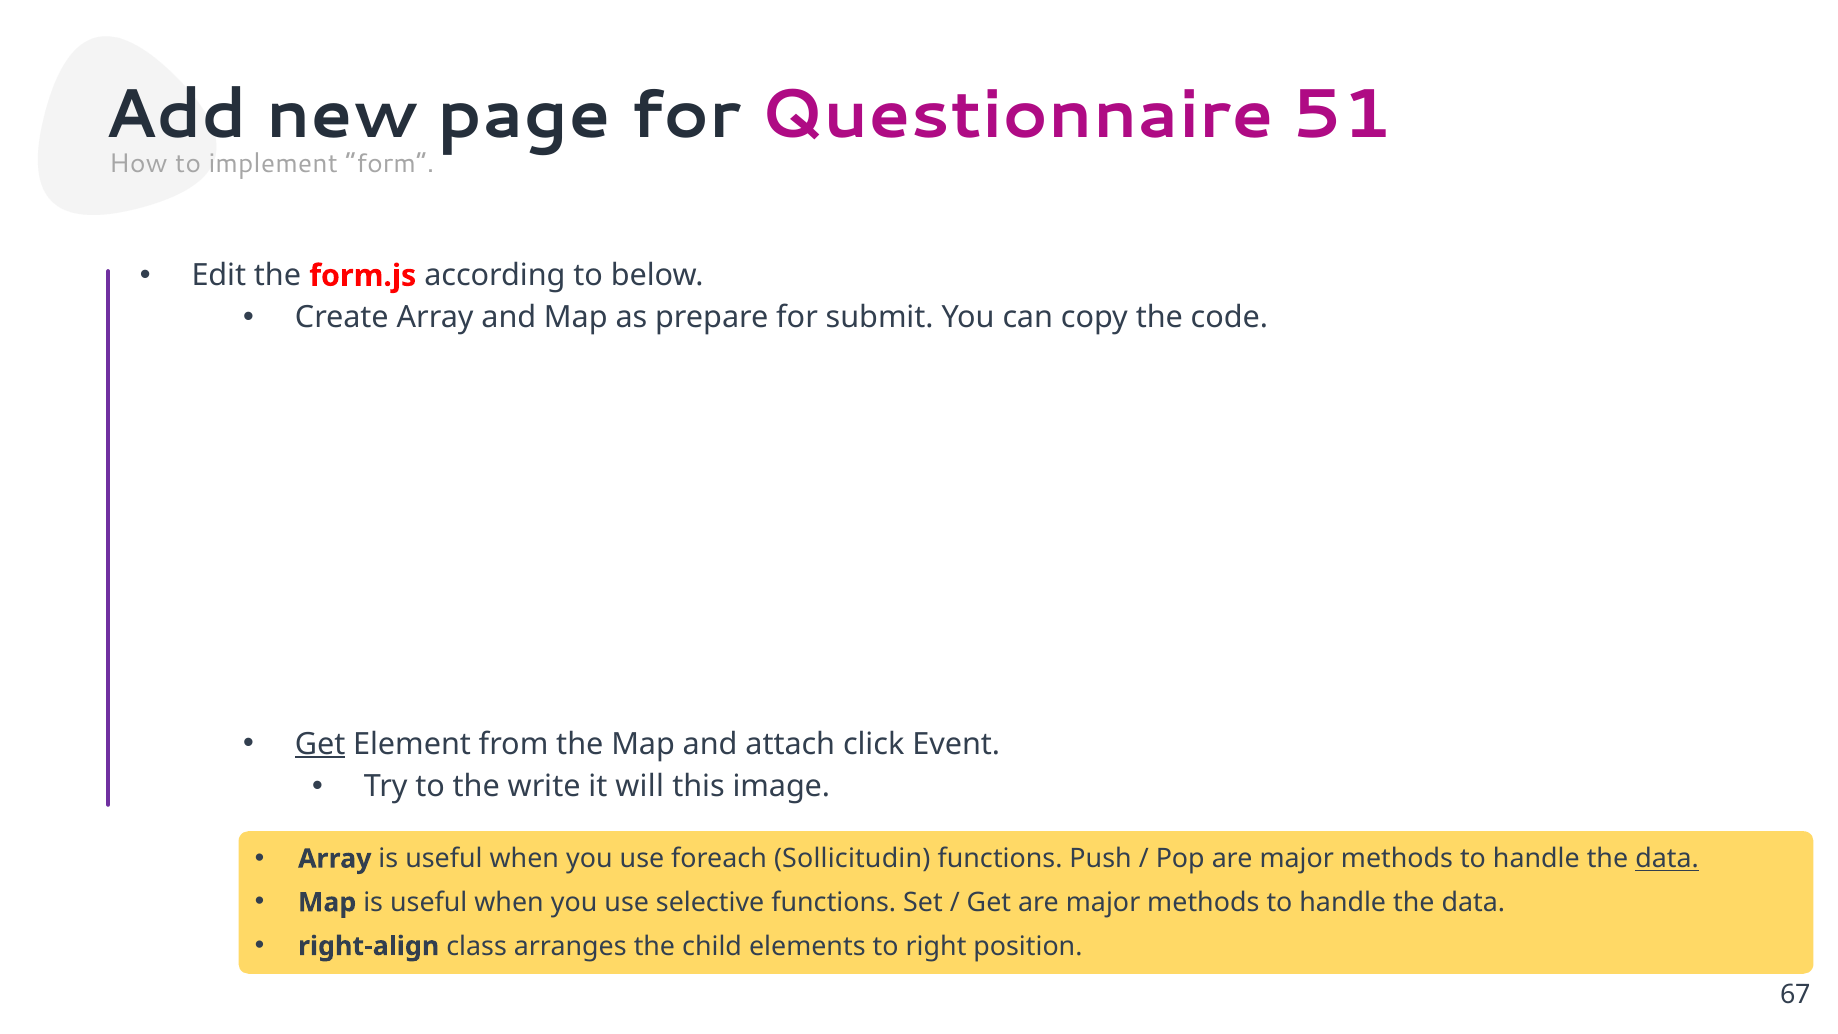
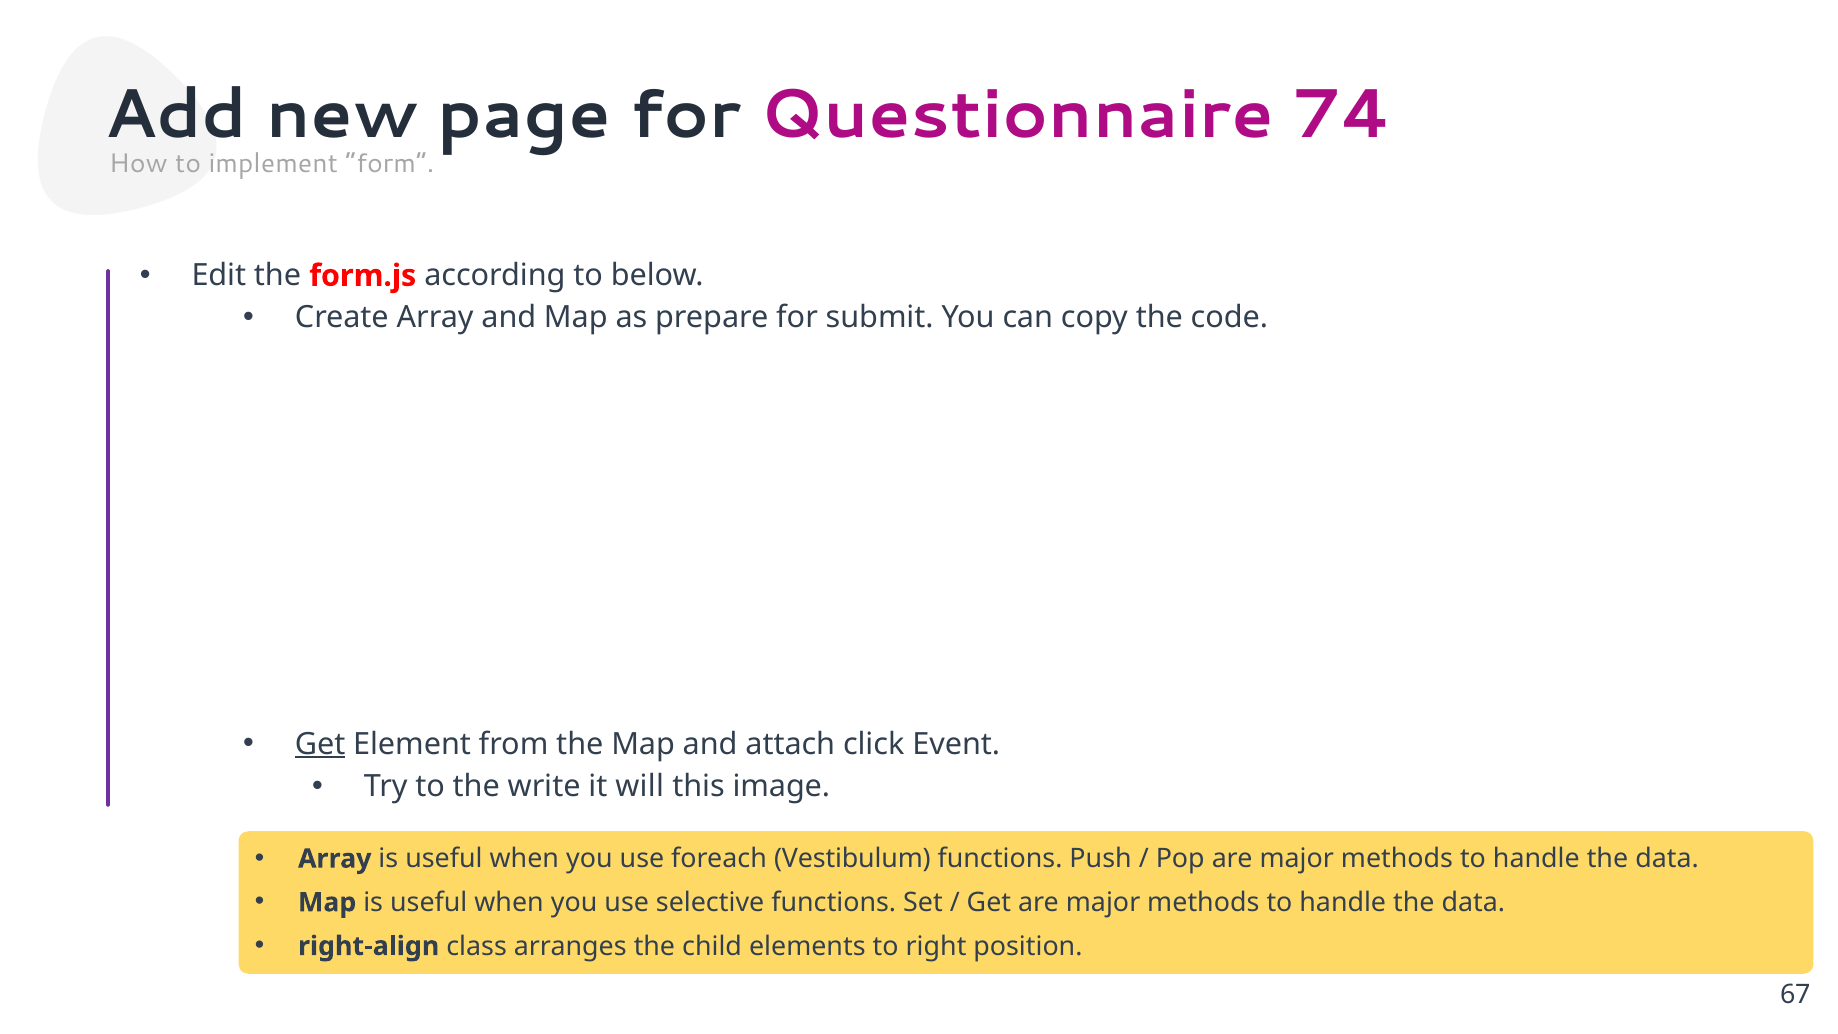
51: 51 -> 74
Sollicitudin: Sollicitudin -> Vestibulum
data at (1667, 859) underline: present -> none
